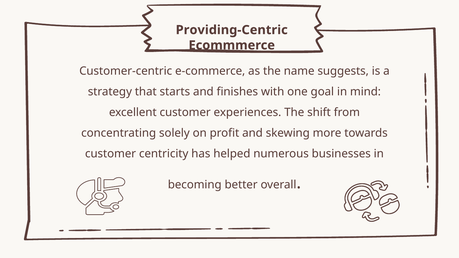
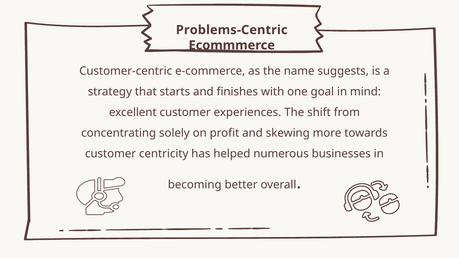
Providing-Centric: Providing-Centric -> Problems-Centric
